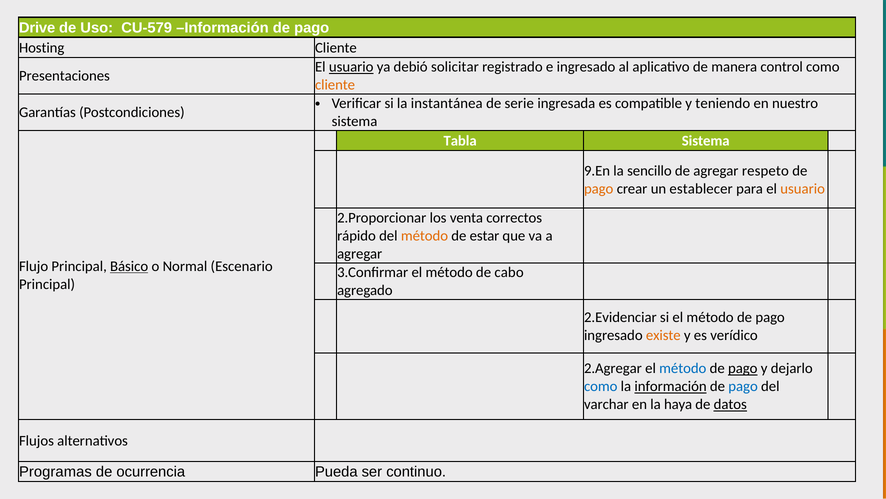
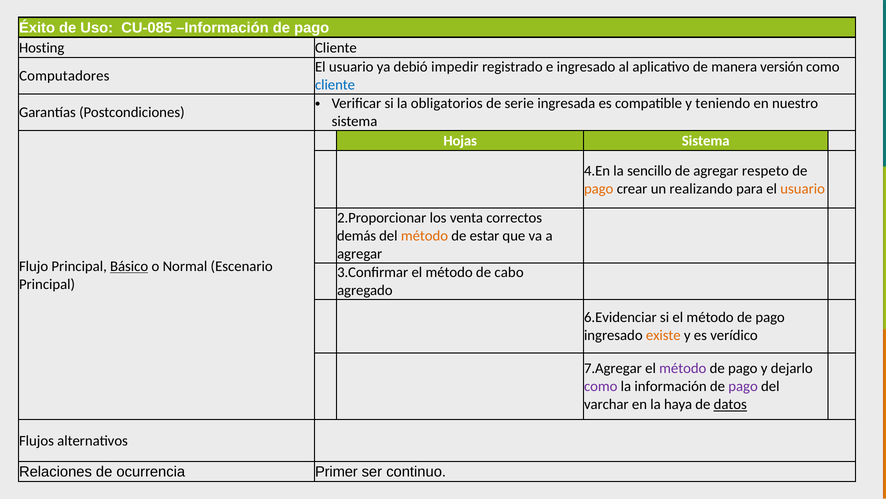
Drive: Drive -> Éxito
CU-579: CU-579 -> CU-085
usuario at (351, 67) underline: present -> none
solicitar: solicitar -> impedir
control: control -> versión
Presentaciones: Presentaciones -> Computadores
cliente at (335, 85) colour: orange -> blue
instantánea: instantánea -> obligatorios
Tabla: Tabla -> Hojas
9.En: 9.En -> 4.En
establecer: establecer -> realizando
rápido: rápido -> demás
2.Evidenciar: 2.Evidenciar -> 6.Evidenciar
2.Agregar: 2.Agregar -> 7.Agregar
método at (683, 368) colour: blue -> purple
pago at (743, 368) underline: present -> none
como at (601, 386) colour: blue -> purple
información at (671, 386) underline: present -> none
pago at (743, 386) colour: blue -> purple
Programas: Programas -> Relaciones
Pueda: Pueda -> Primer
